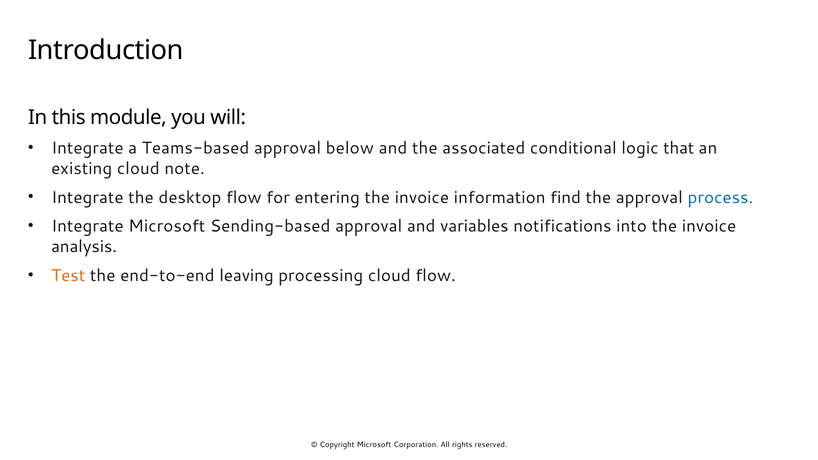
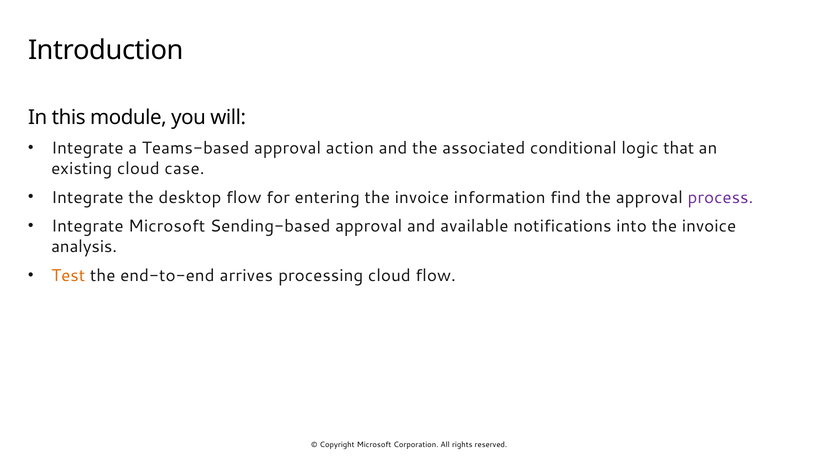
below: below -> action
note: note -> case
process colour: blue -> purple
variables: variables -> available
leaving: leaving -> arrives
